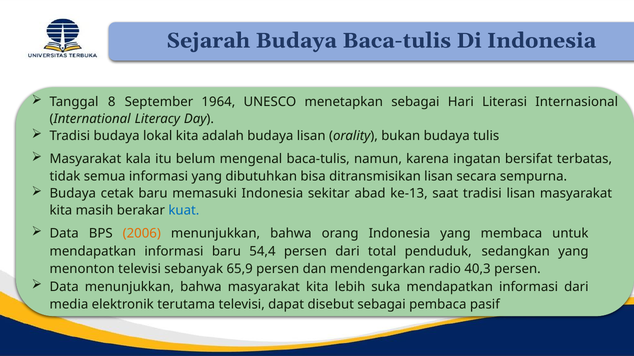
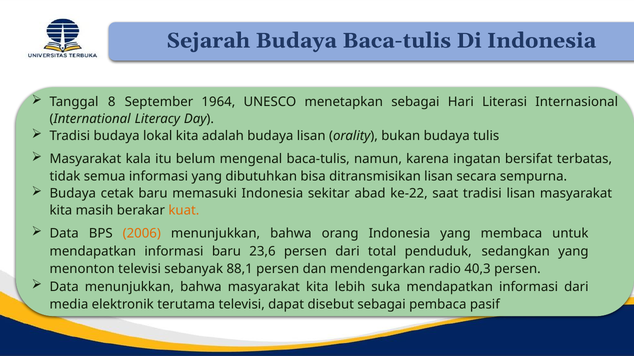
ke-13: ke-13 -> ke-22
kuat colour: blue -> orange
54,4: 54,4 -> 23,6
65,9: 65,9 -> 88,1
